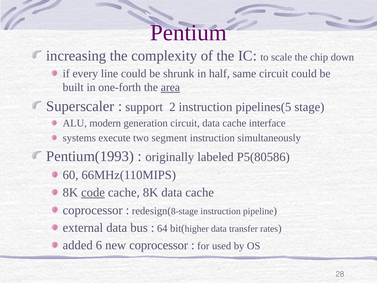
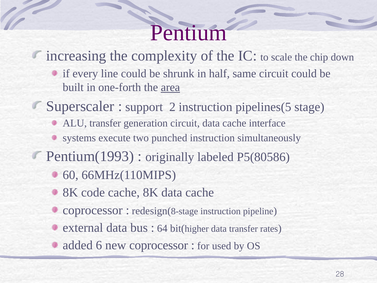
ALU modern: modern -> transfer
segment: segment -> punched
code underline: present -> none
